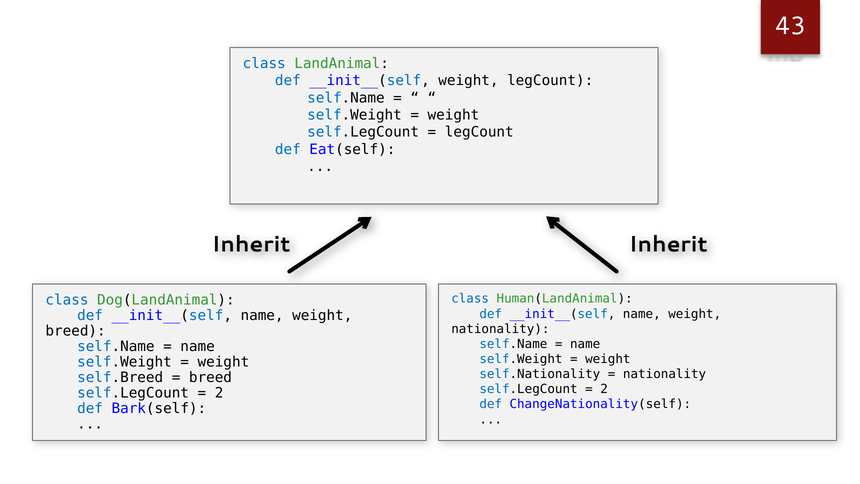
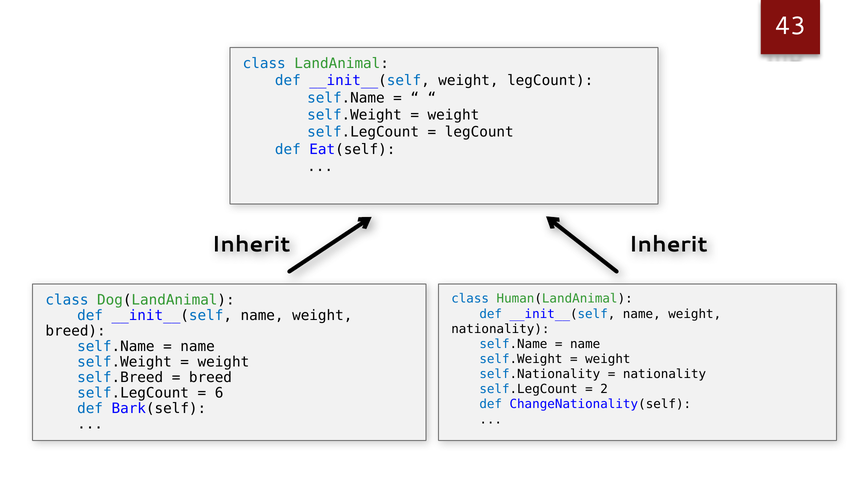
2 at (219, 393): 2 -> 6
